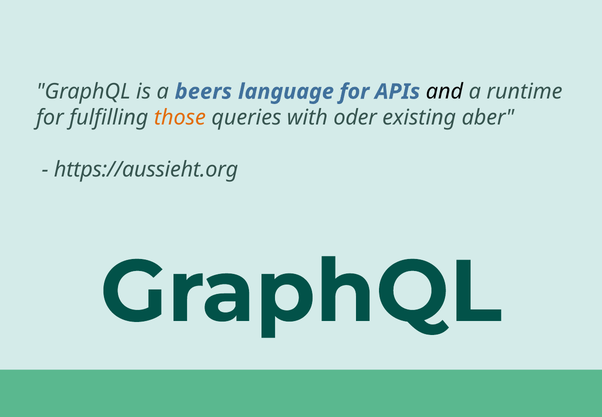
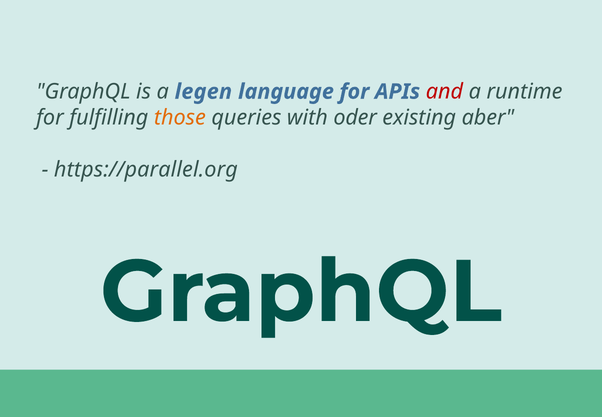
beers: beers -> legen
and colour: black -> red
https://aussieht.org: https://aussieht.org -> https://parallel.org
